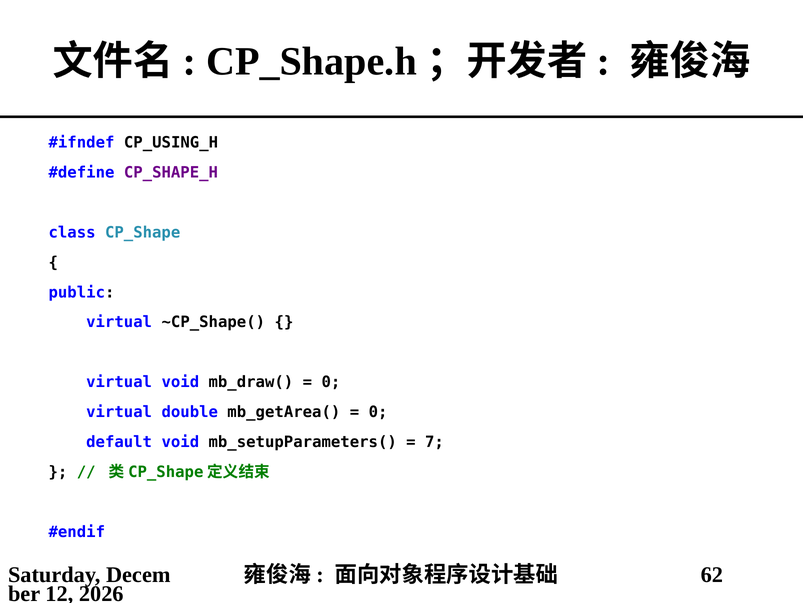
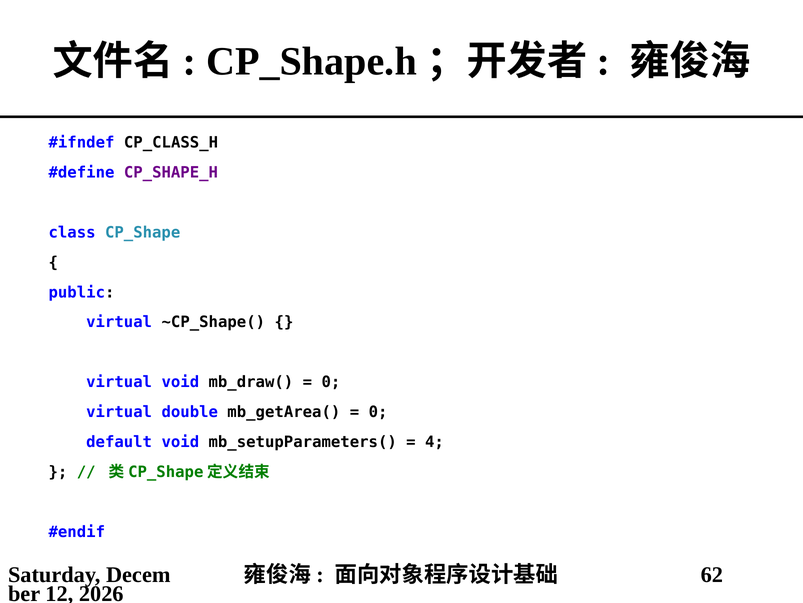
CP_USING_H: CP_USING_H -> CP_CLASS_H
7: 7 -> 4
